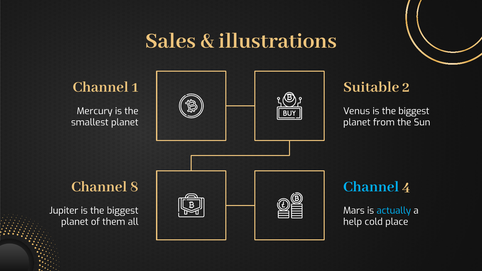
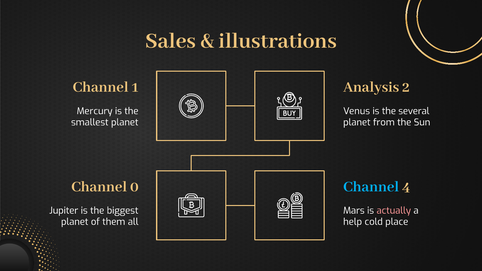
Suitable: Suitable -> Analysis
Venus is the biggest: biggest -> several
8: 8 -> 0
actually colour: light blue -> pink
